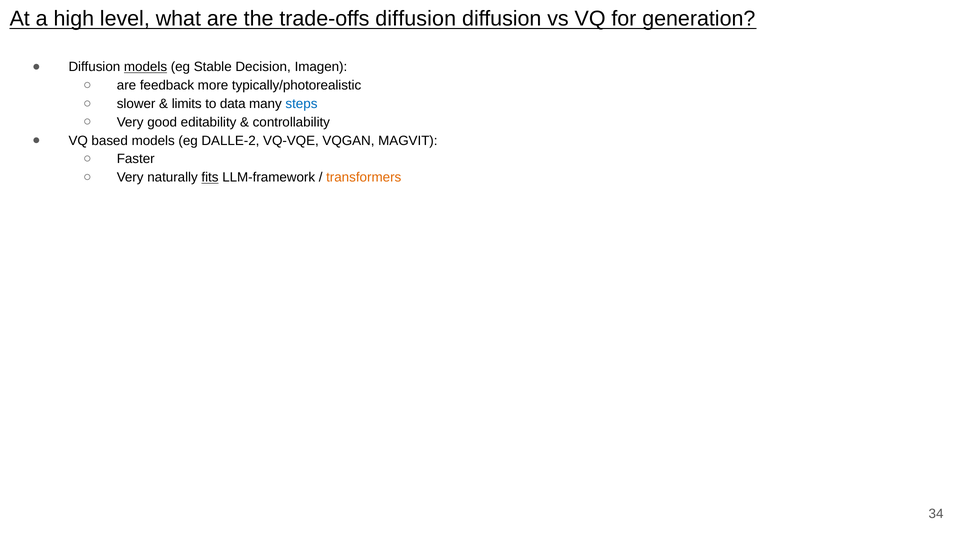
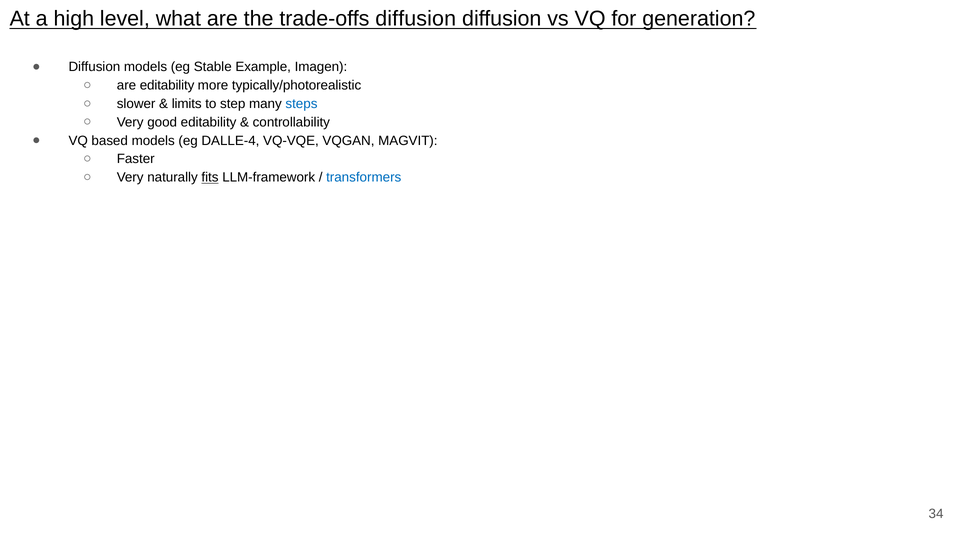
models at (146, 67) underline: present -> none
Decision: Decision -> Example
are feedback: feedback -> editability
data: data -> step
DALLE-2: DALLE-2 -> DALLE-4
transformers colour: orange -> blue
